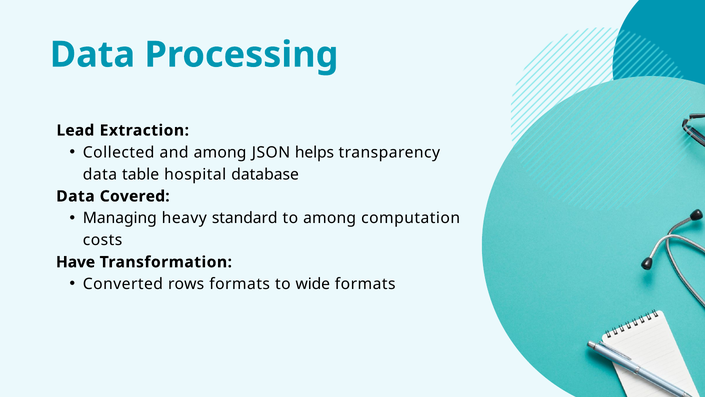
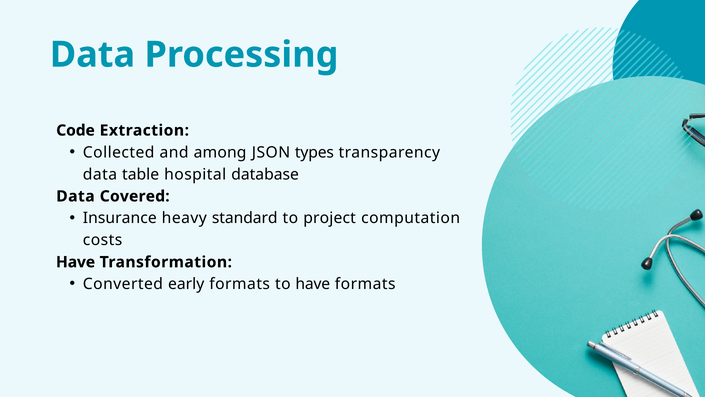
Lead: Lead -> Code
helps: helps -> types
Managing: Managing -> Insurance
to among: among -> project
rows: rows -> early
to wide: wide -> have
